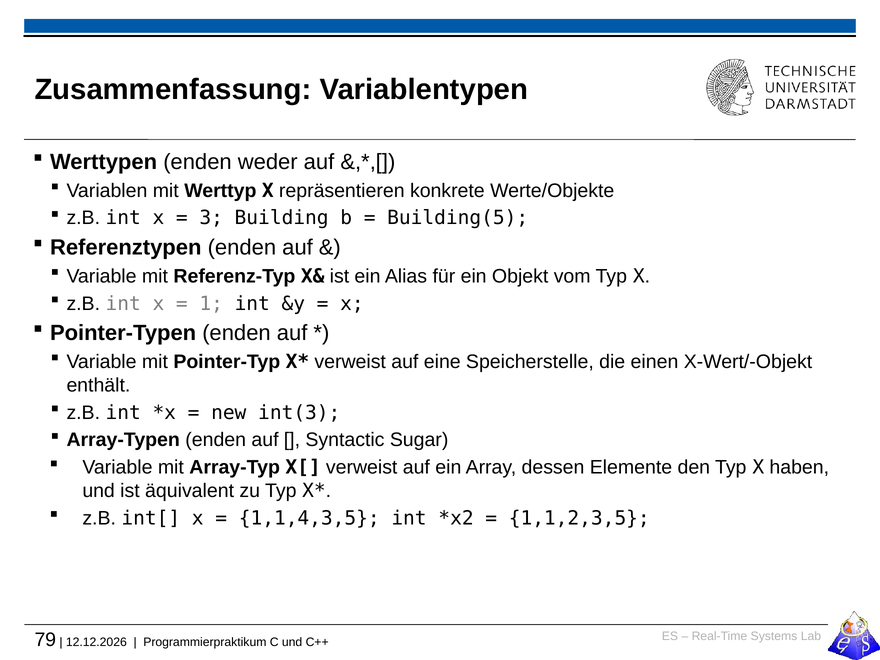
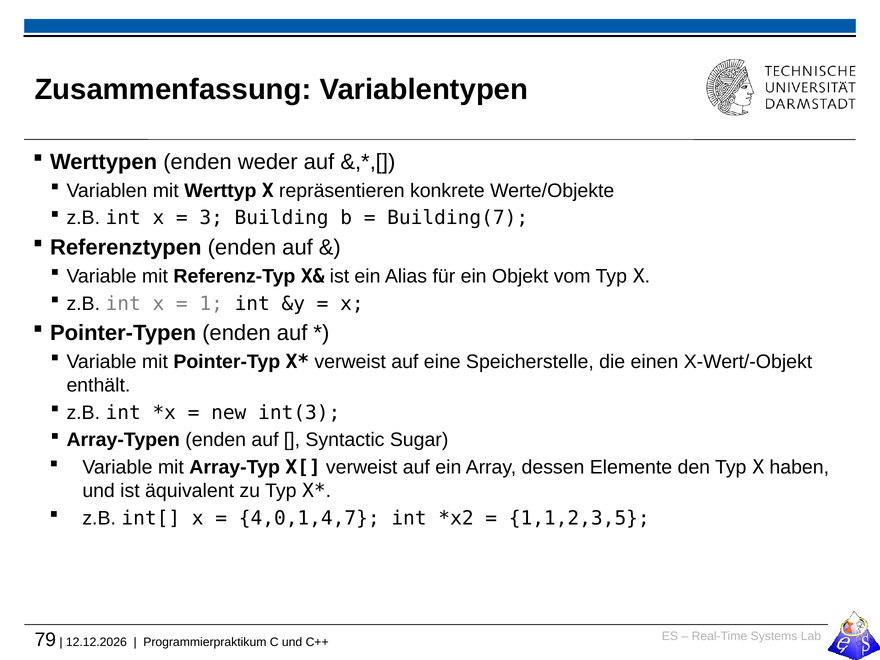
Building(5: Building(5 -> Building(7
1,1,4,3,5: 1,1,4,3,5 -> 4,0,1,4,7
